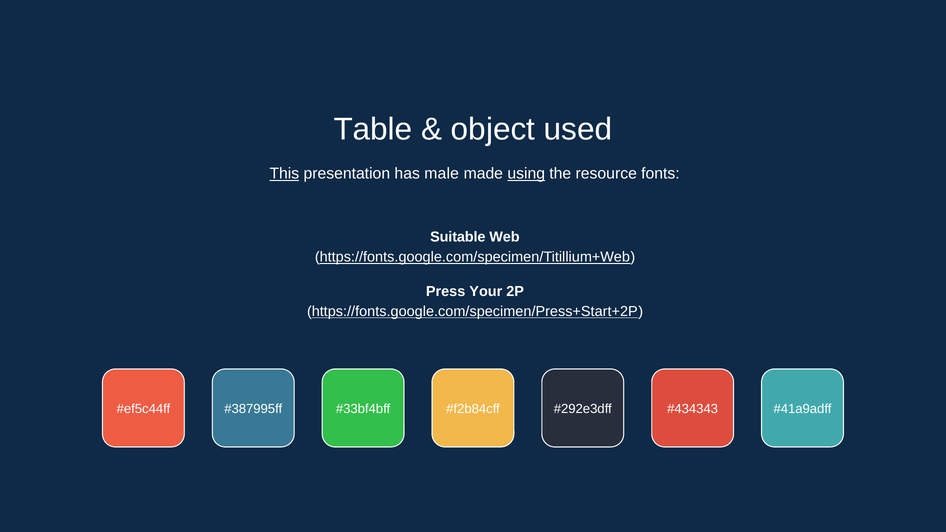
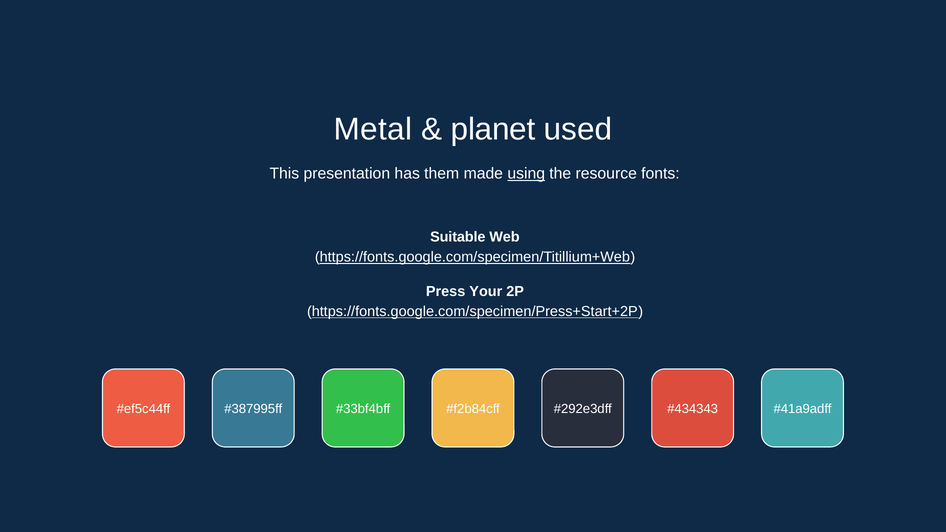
Table: Table -> Metal
object: object -> planet
This underline: present -> none
male: male -> them
